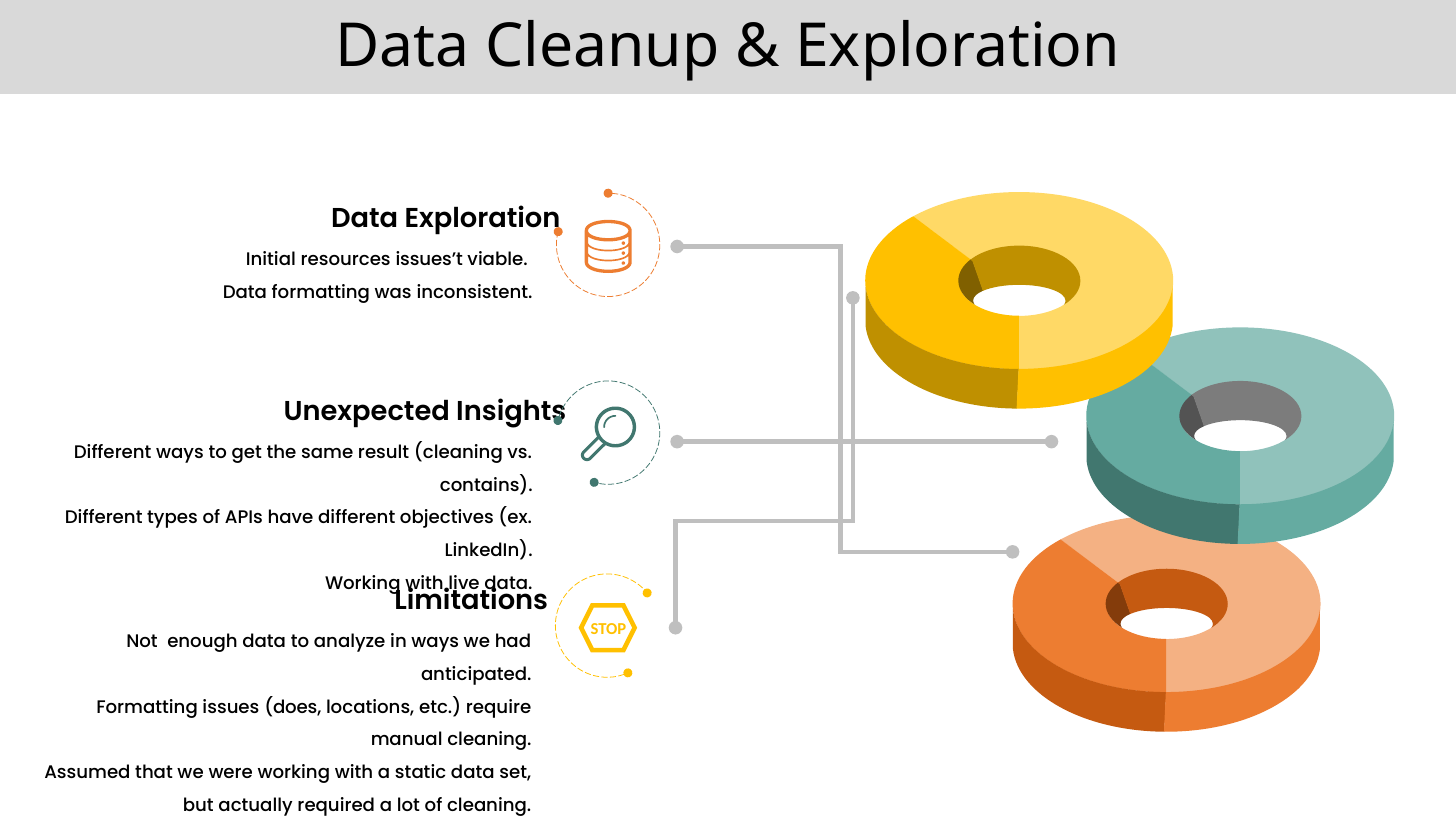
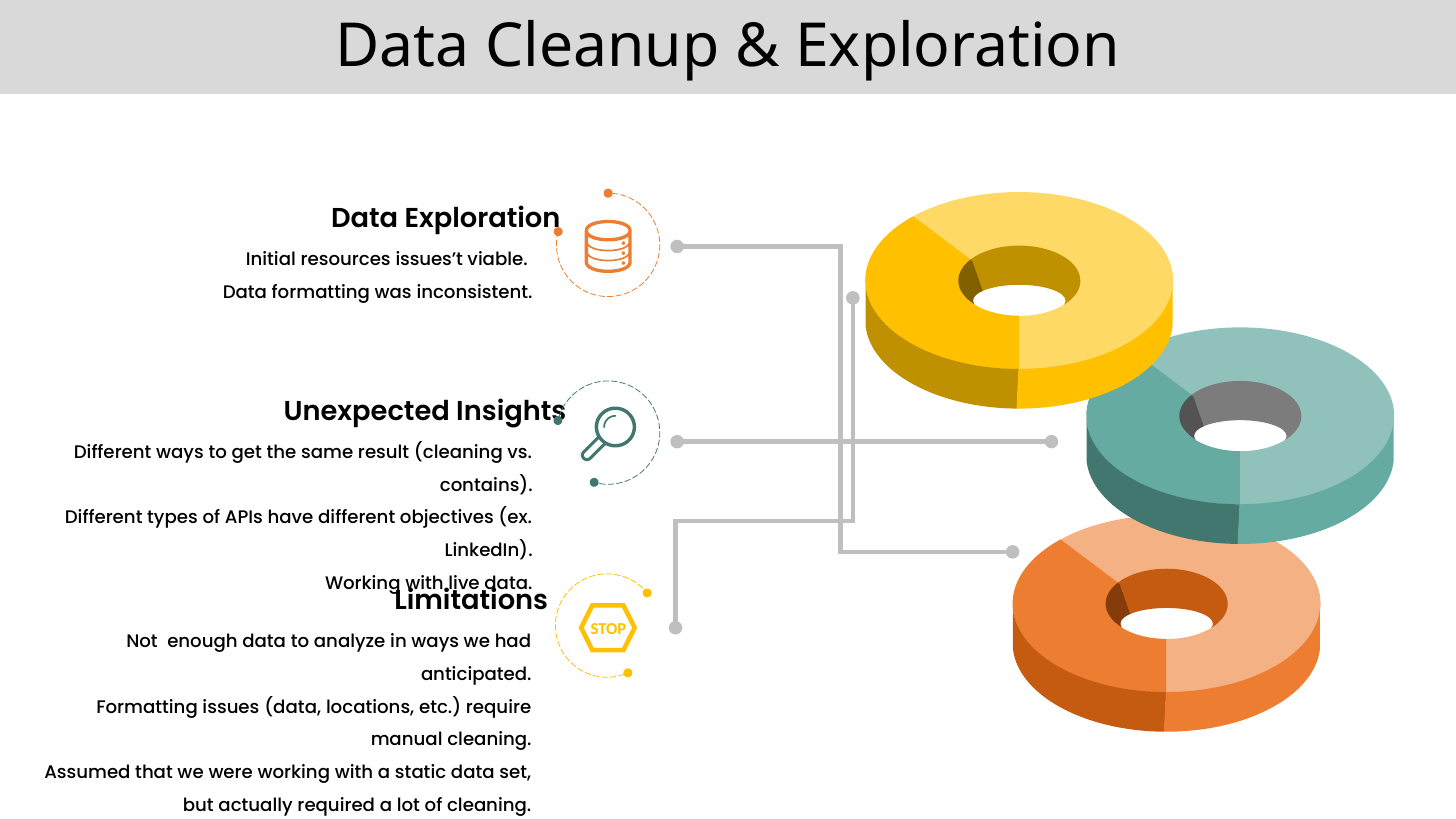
issues does: does -> data
